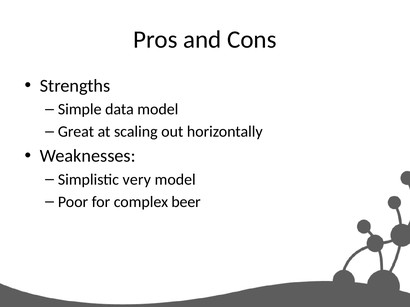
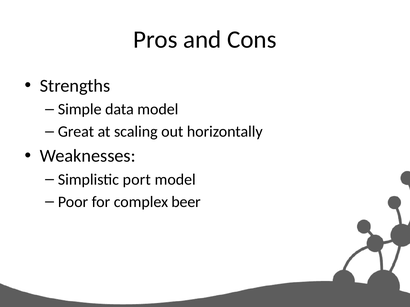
very: very -> port
